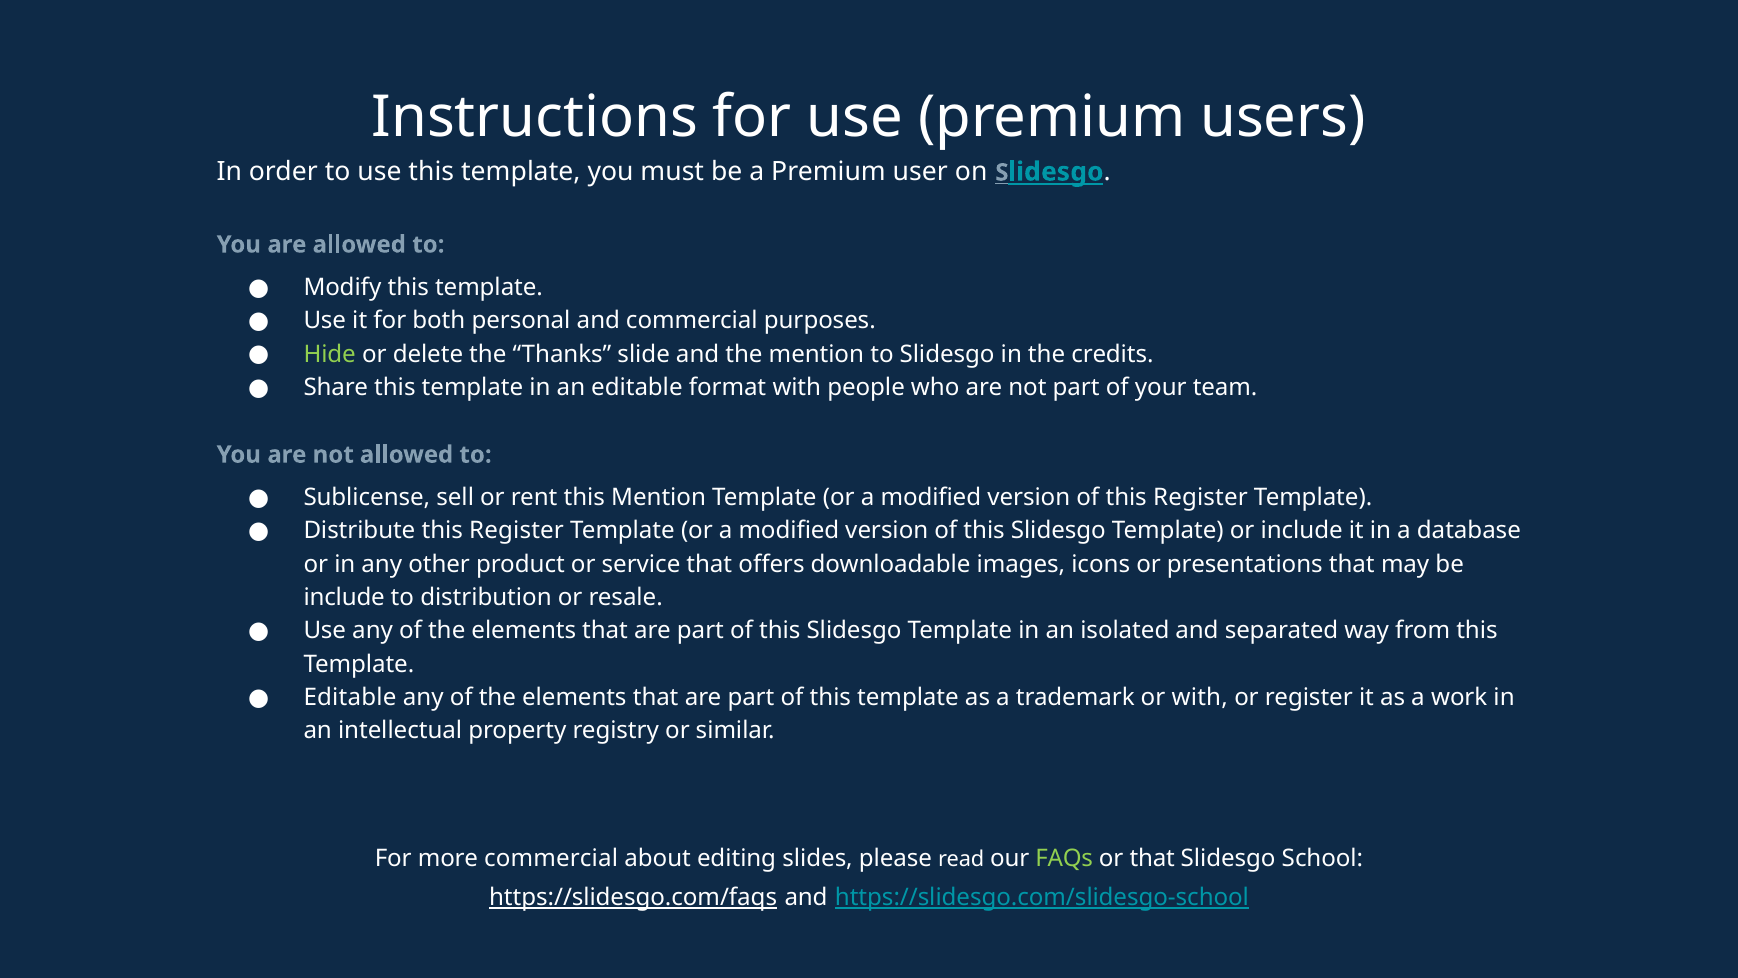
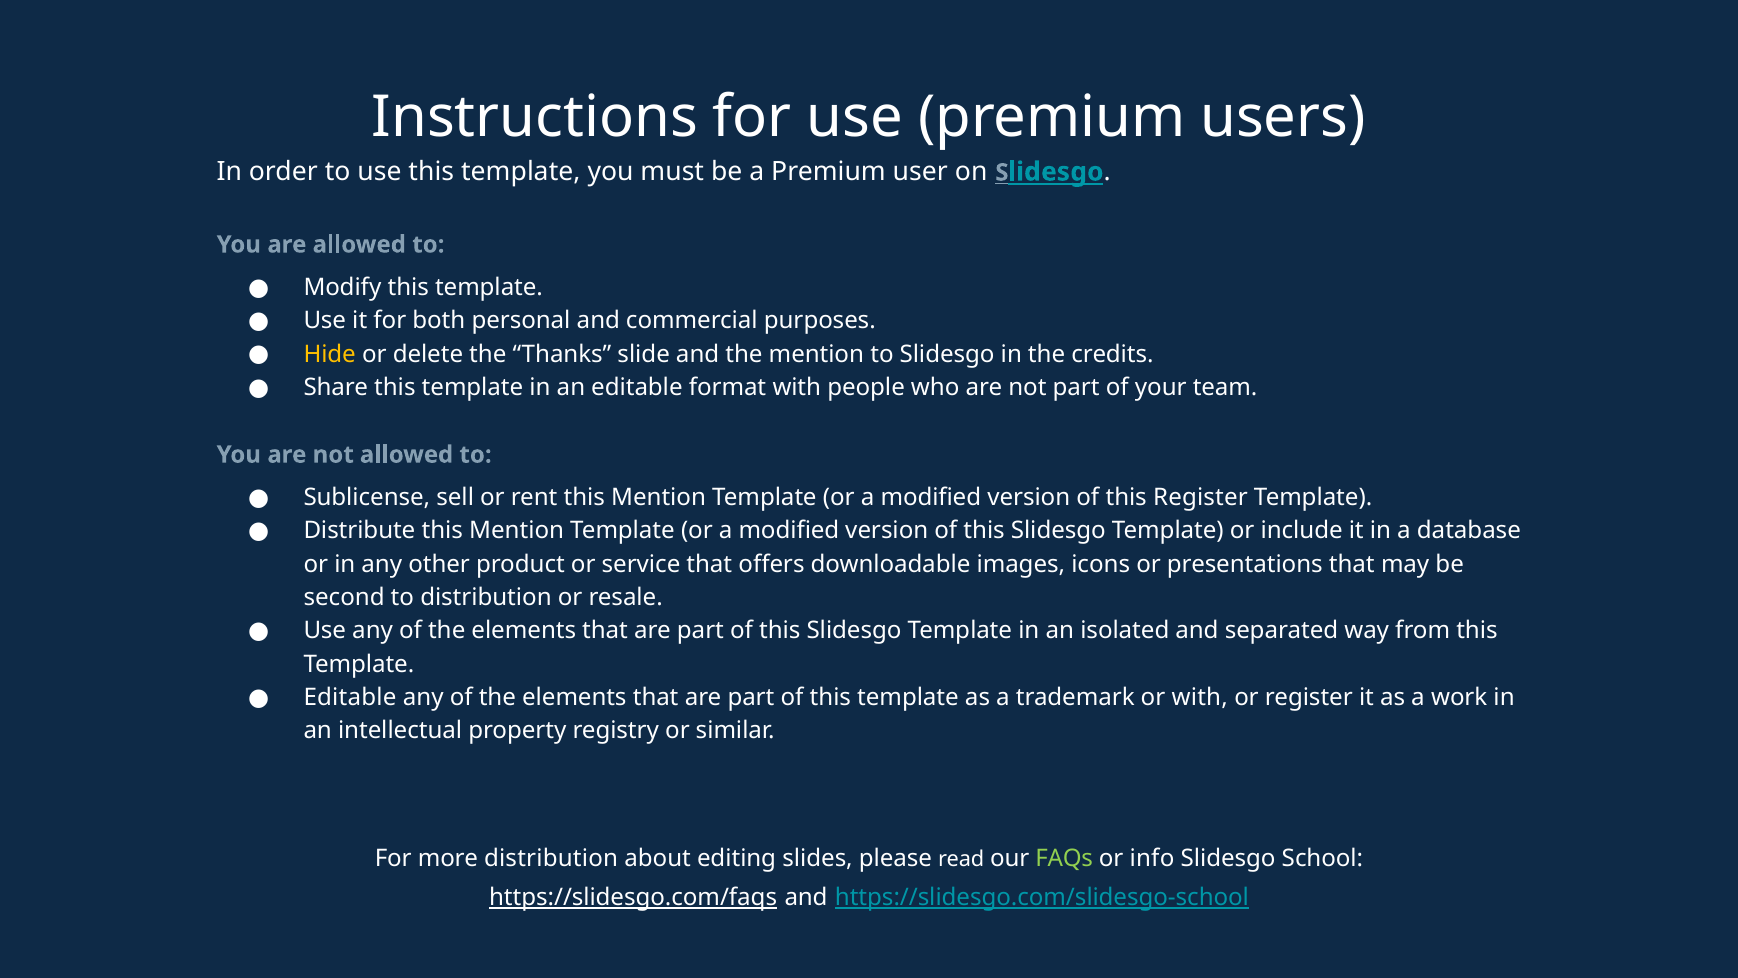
Hide colour: light green -> yellow
Distribute this Register: Register -> Mention
include at (344, 597): include -> second
more commercial: commercial -> distribution
or that: that -> info
